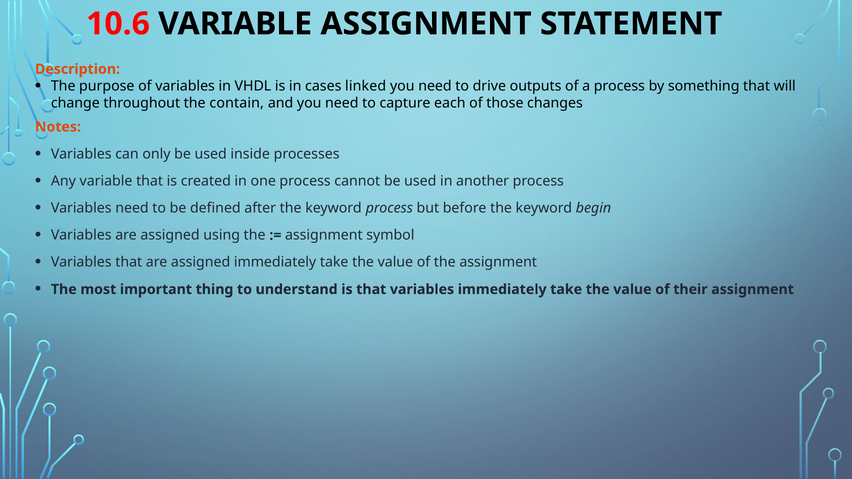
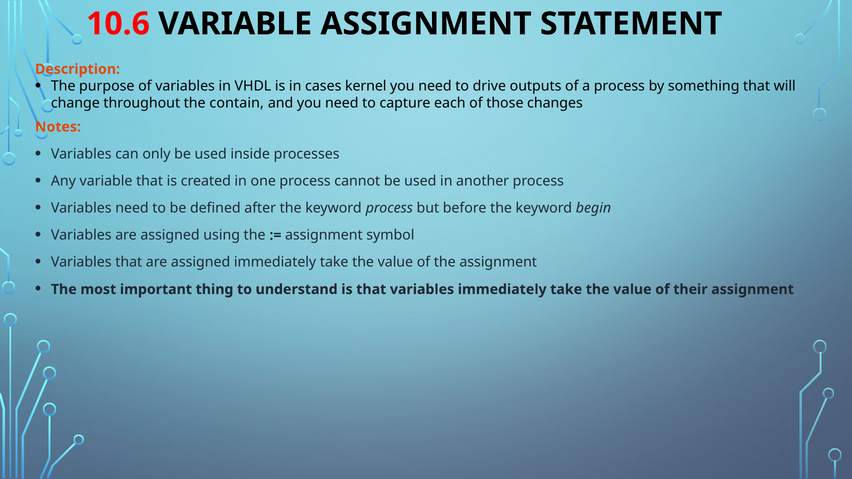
linked: linked -> kernel
